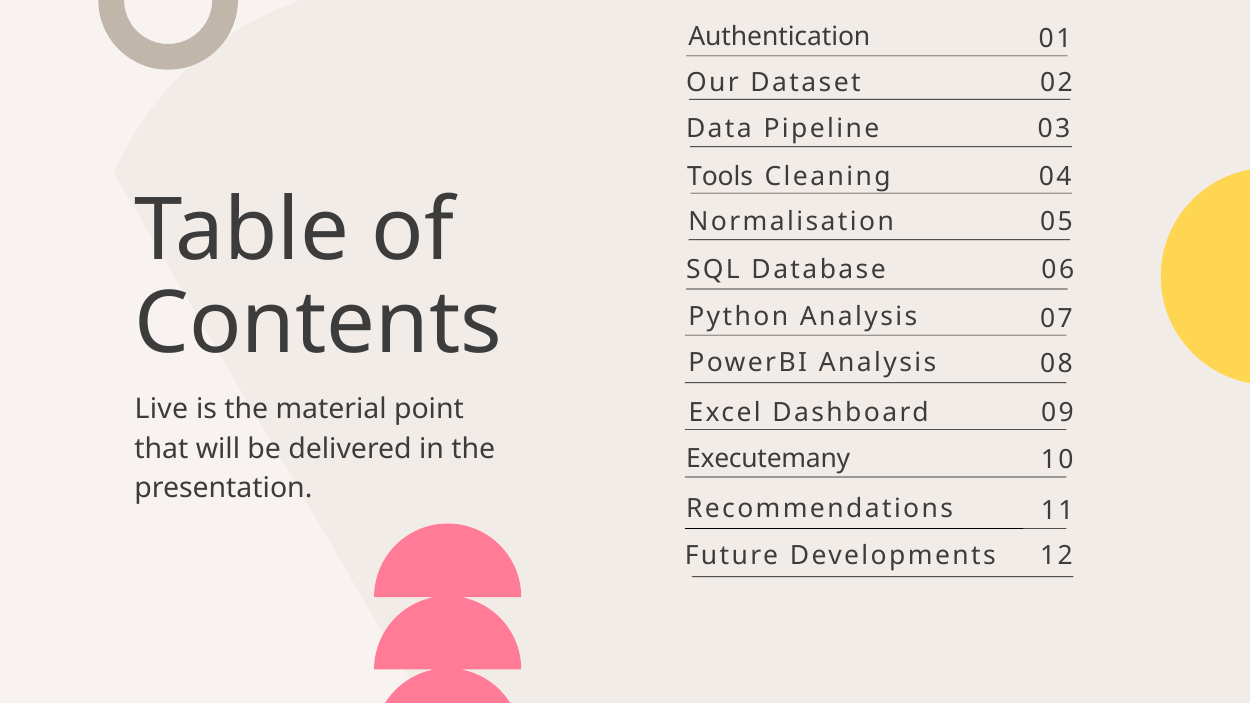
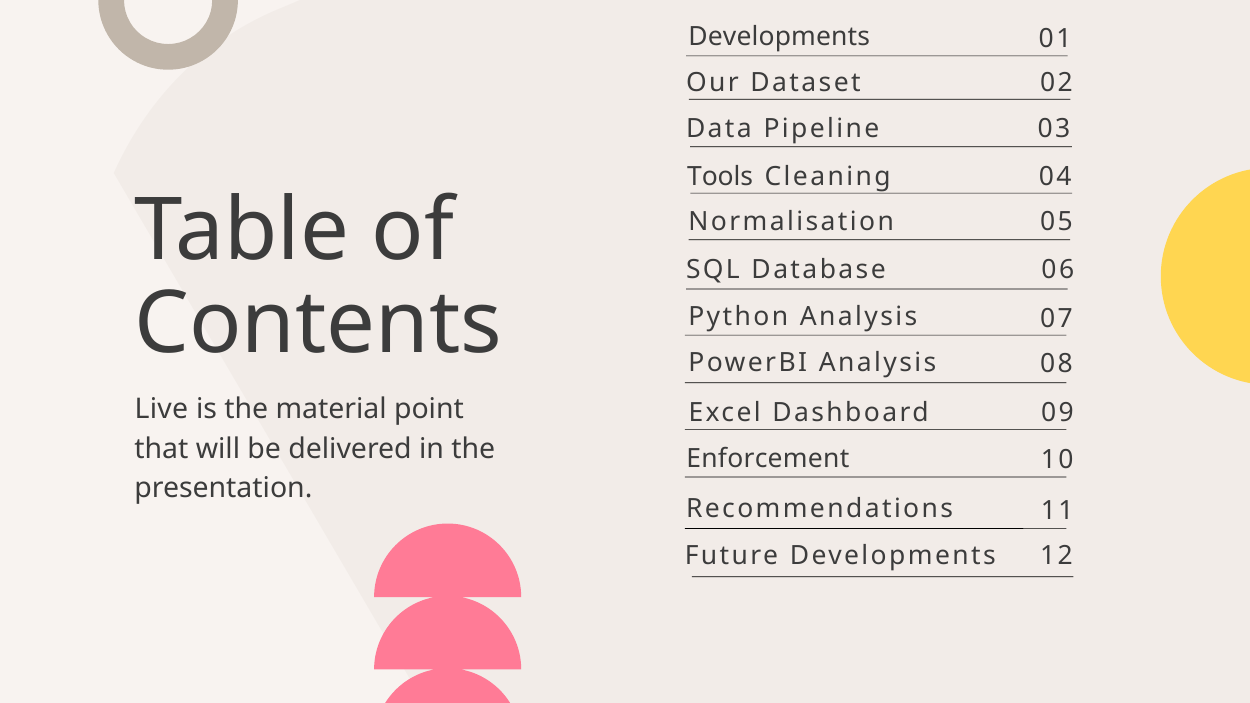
Authentication at (779, 37): Authentication -> Developments
Executemany: Executemany -> Enforcement
